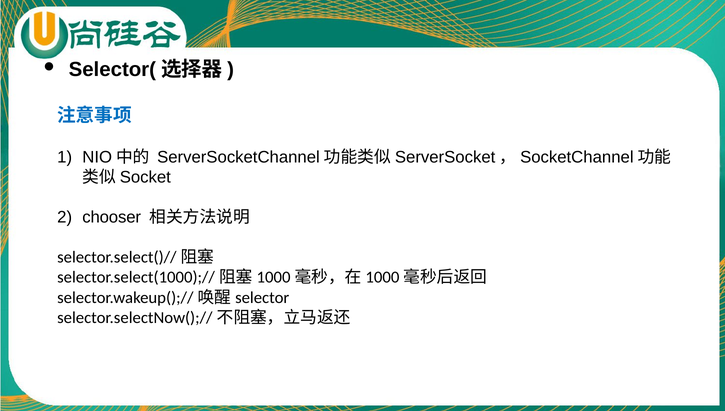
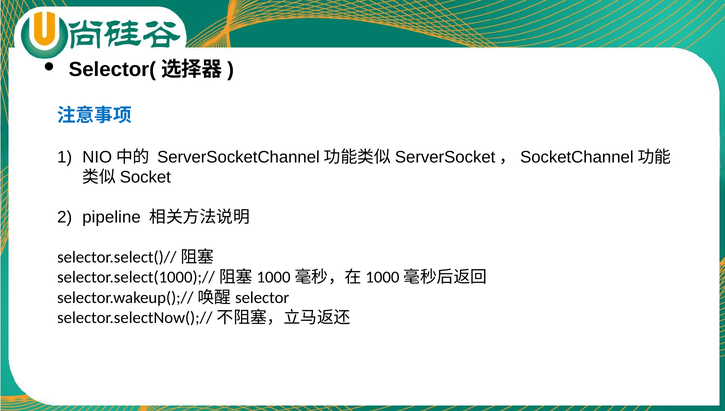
chooser: chooser -> pipeline
